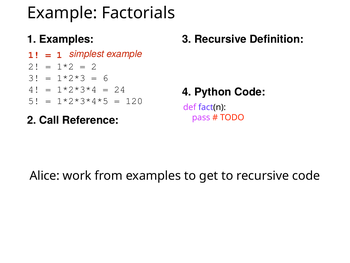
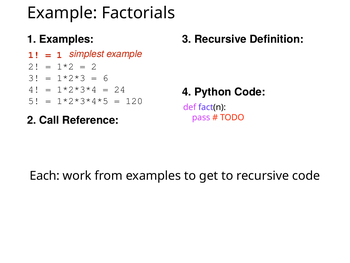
Alice: Alice -> Each
